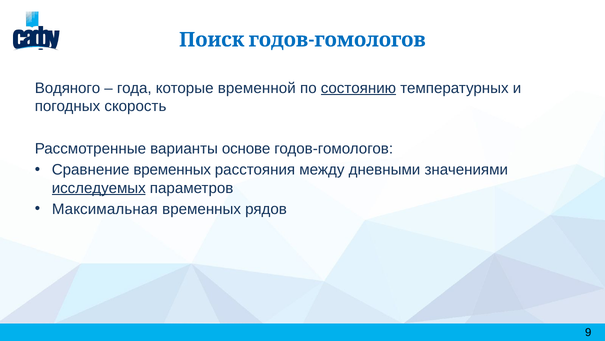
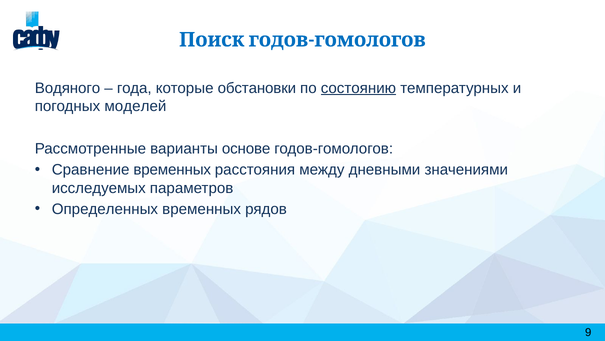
временной: временной -> обстановки
скорость: скорость -> моделей
исследуемых underline: present -> none
Максимальная: Максимальная -> Определенных
